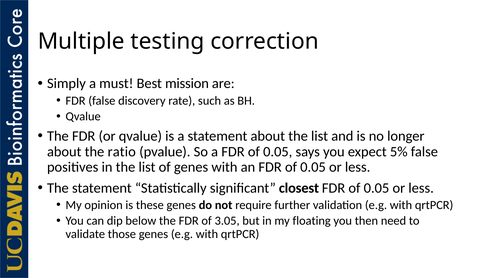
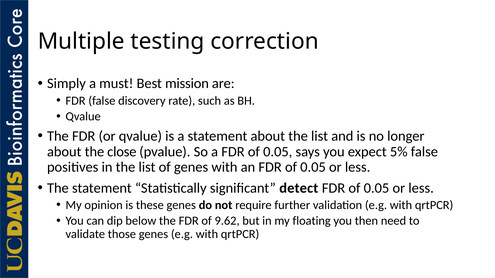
ratio: ratio -> close
closest: closest -> detect
3.05: 3.05 -> 9.62
